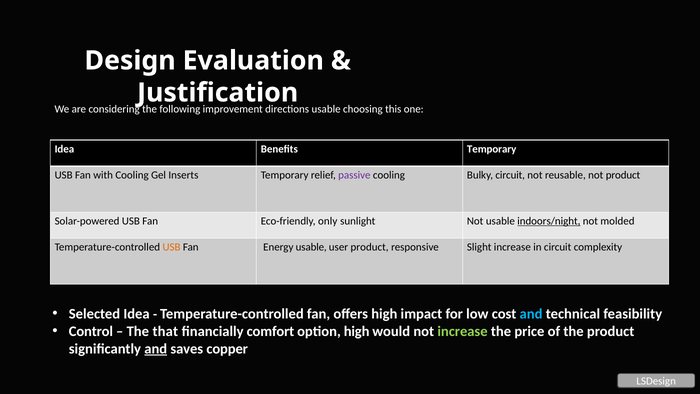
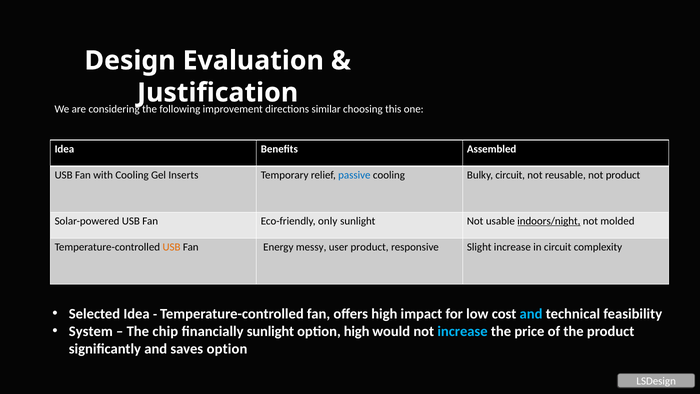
usable at (326, 109): usable -> similar
Benefits Temporary: Temporary -> Assembled
passive colour: purple -> blue
Energy usable: usable -> messy
Control: Control -> System
that: that -> chip
financially comfort: comfort -> sunlight
increase at (463, 331) colour: light green -> light blue
and at (156, 349) underline: present -> none
saves copper: copper -> option
